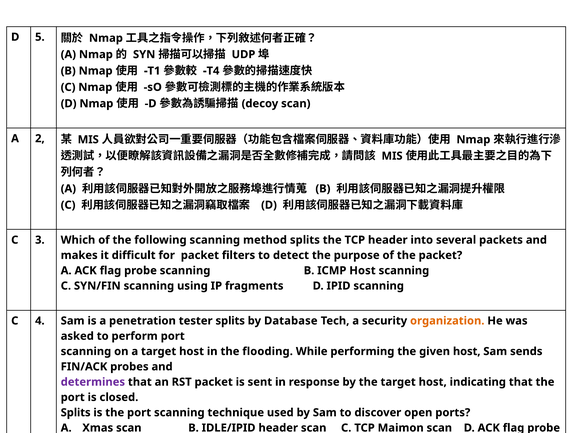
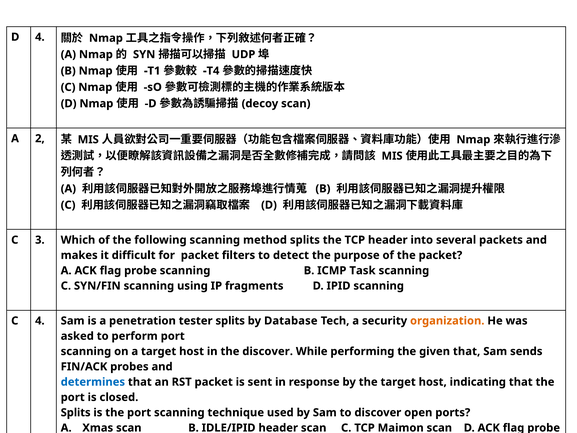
D 5: 5 -> 4
ICMP Host: Host -> Task
the flooding: flooding -> discover
given host: host -> that
determines colour: purple -> blue
